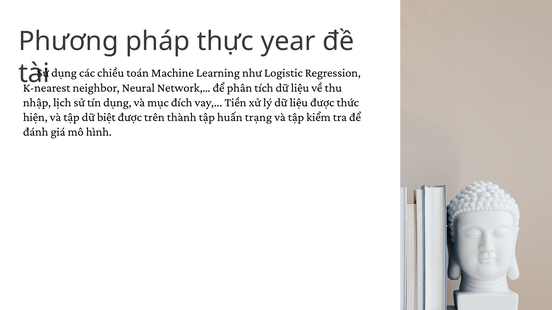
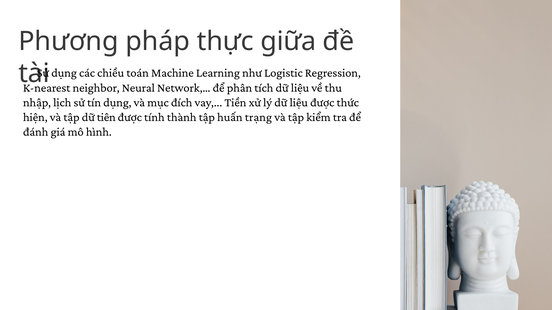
year: year -> giữa
biệt: biệt -> tiên
trên: trên -> tính
